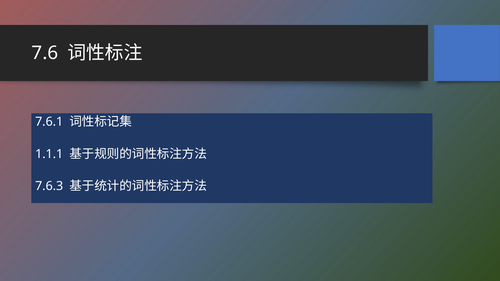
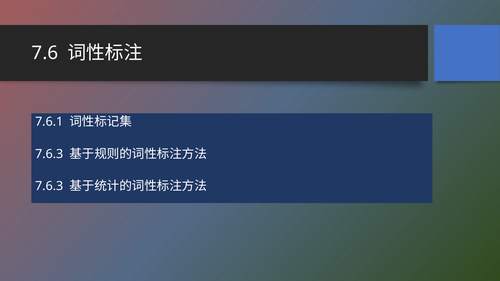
1.1.1 at (49, 154): 1.1.1 -> 7.6.3
